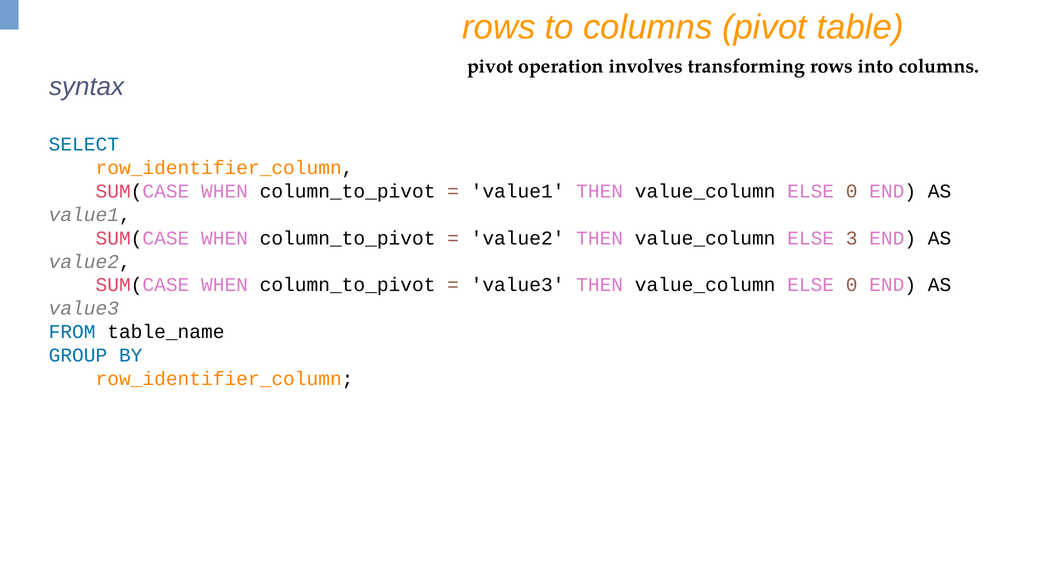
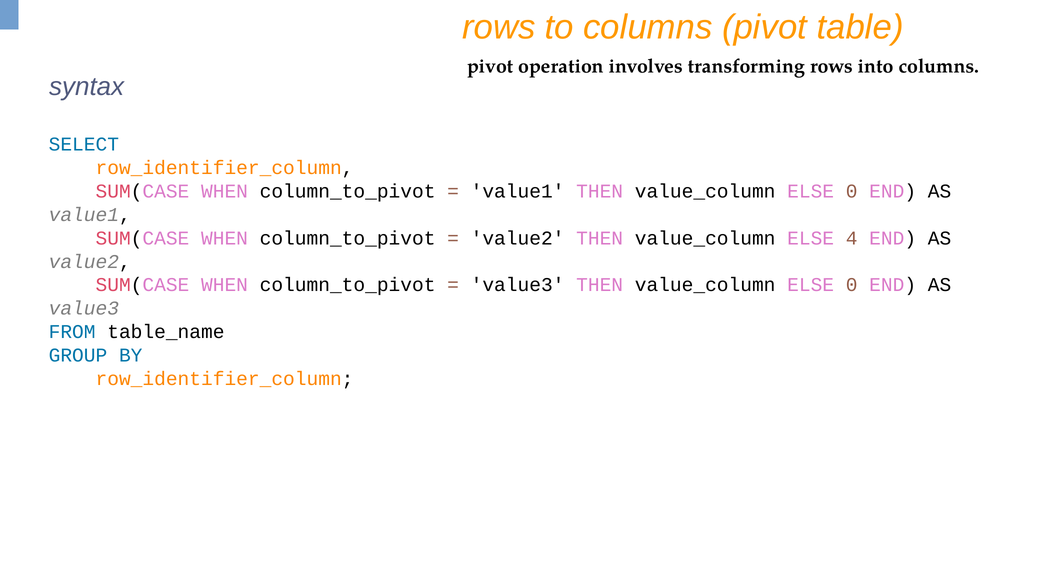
3: 3 -> 4
